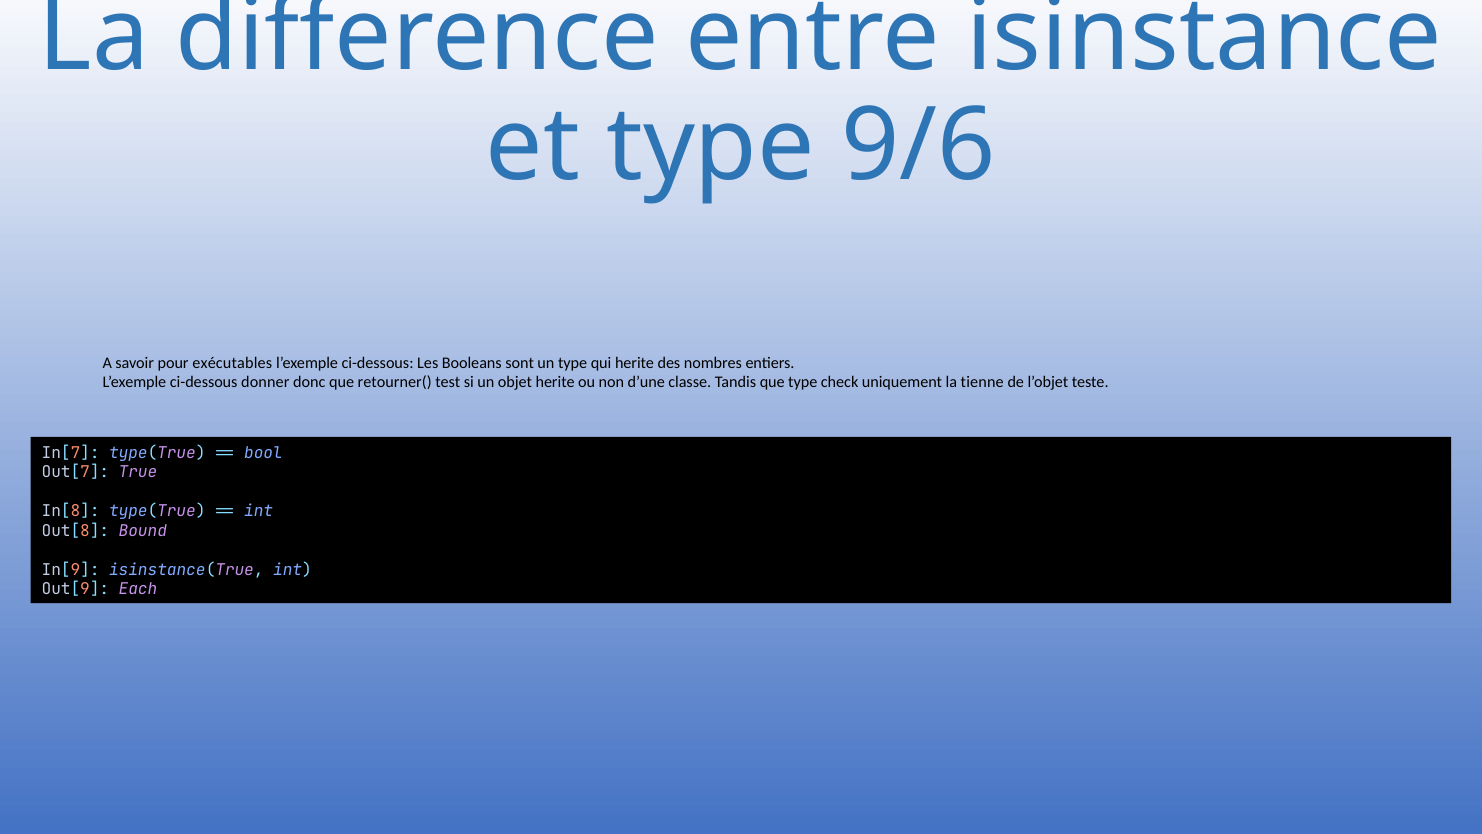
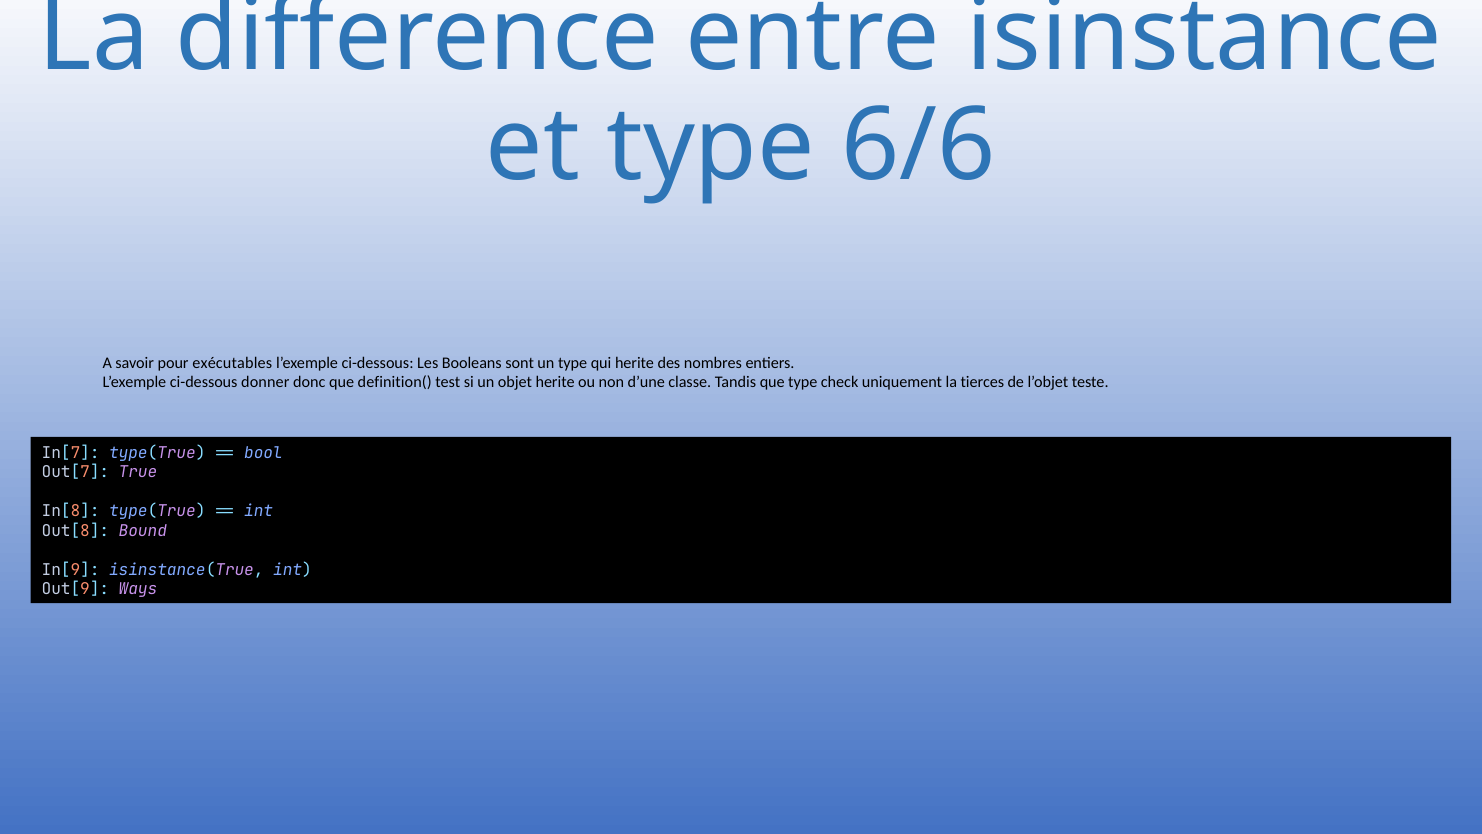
9/6: 9/6 -> 6/6
retourner(: retourner( -> definition(
tienne: tienne -> tierces
Each: Each -> Ways
